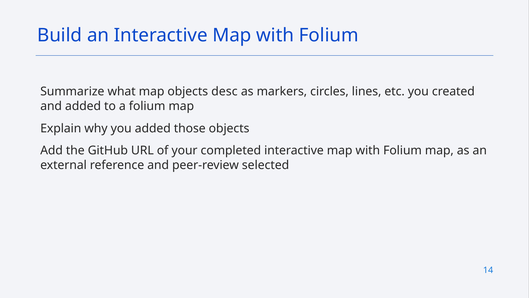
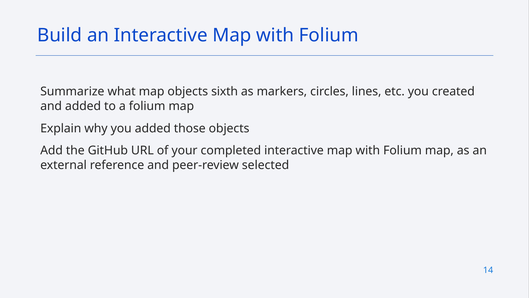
desc: desc -> sixth
